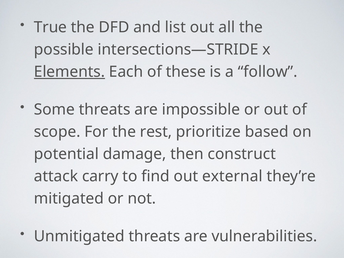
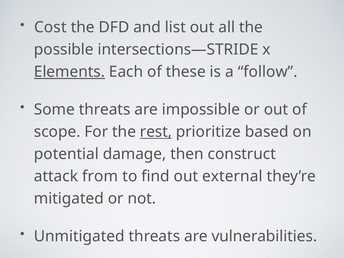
True: True -> Cost
rest underline: none -> present
carry: carry -> from
